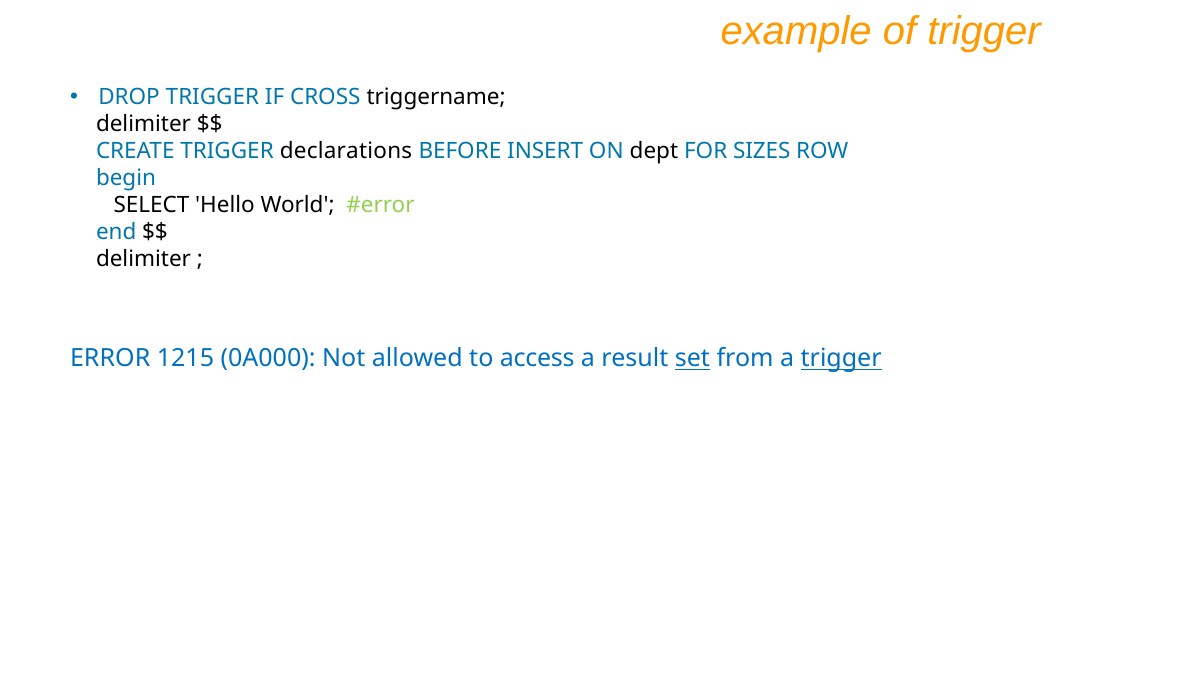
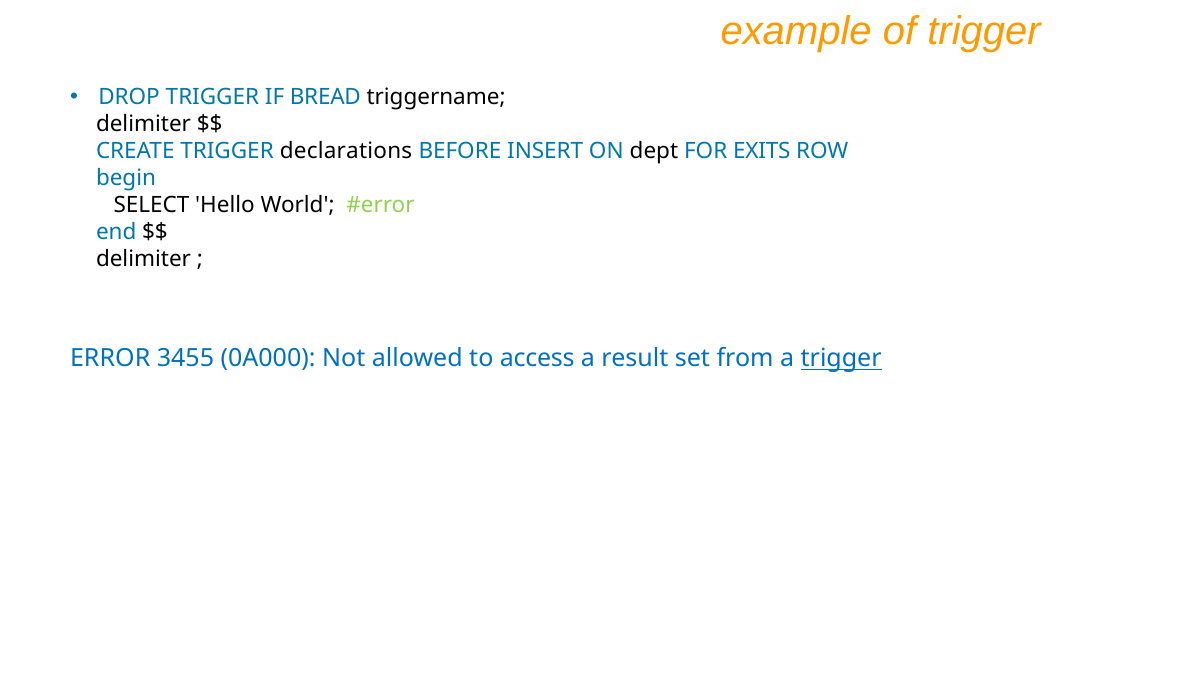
CROSS: CROSS -> BREAD
SIZES: SIZES -> EXITS
1215: 1215 -> 3455
set underline: present -> none
